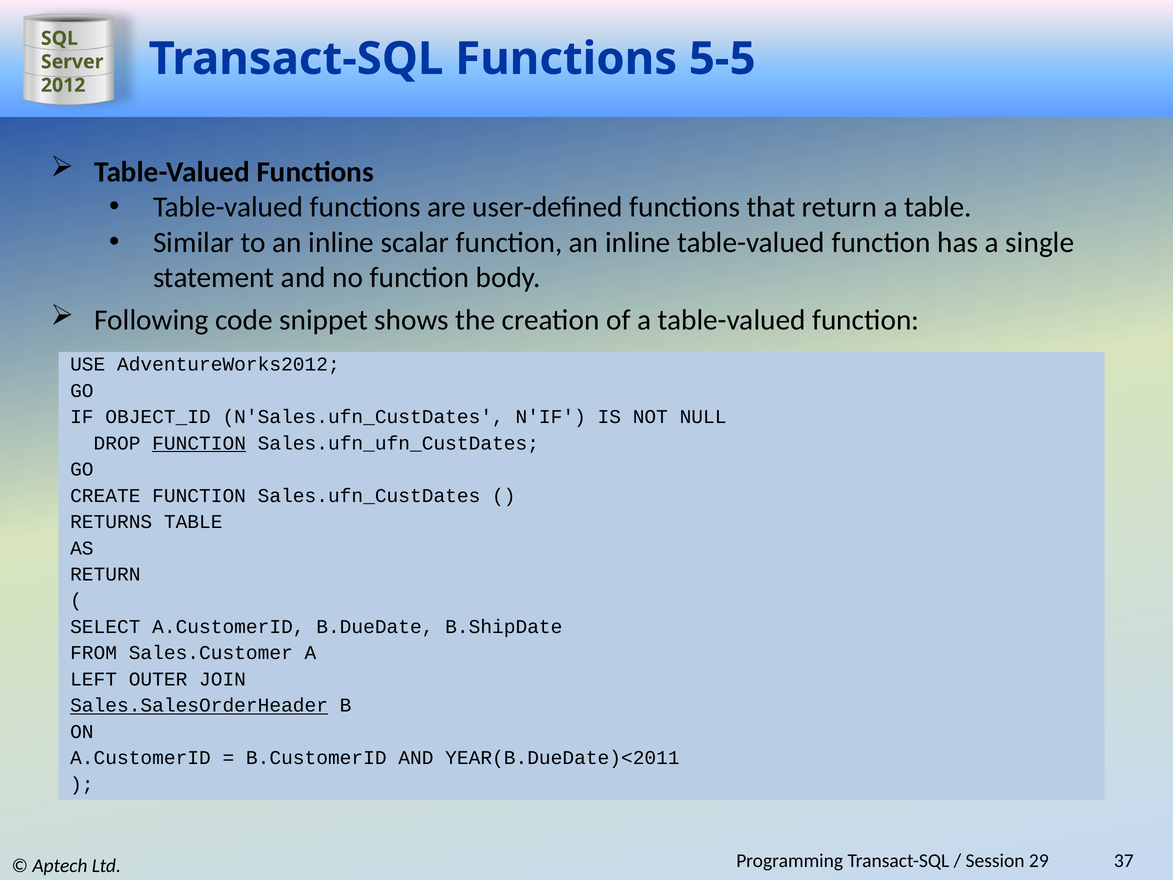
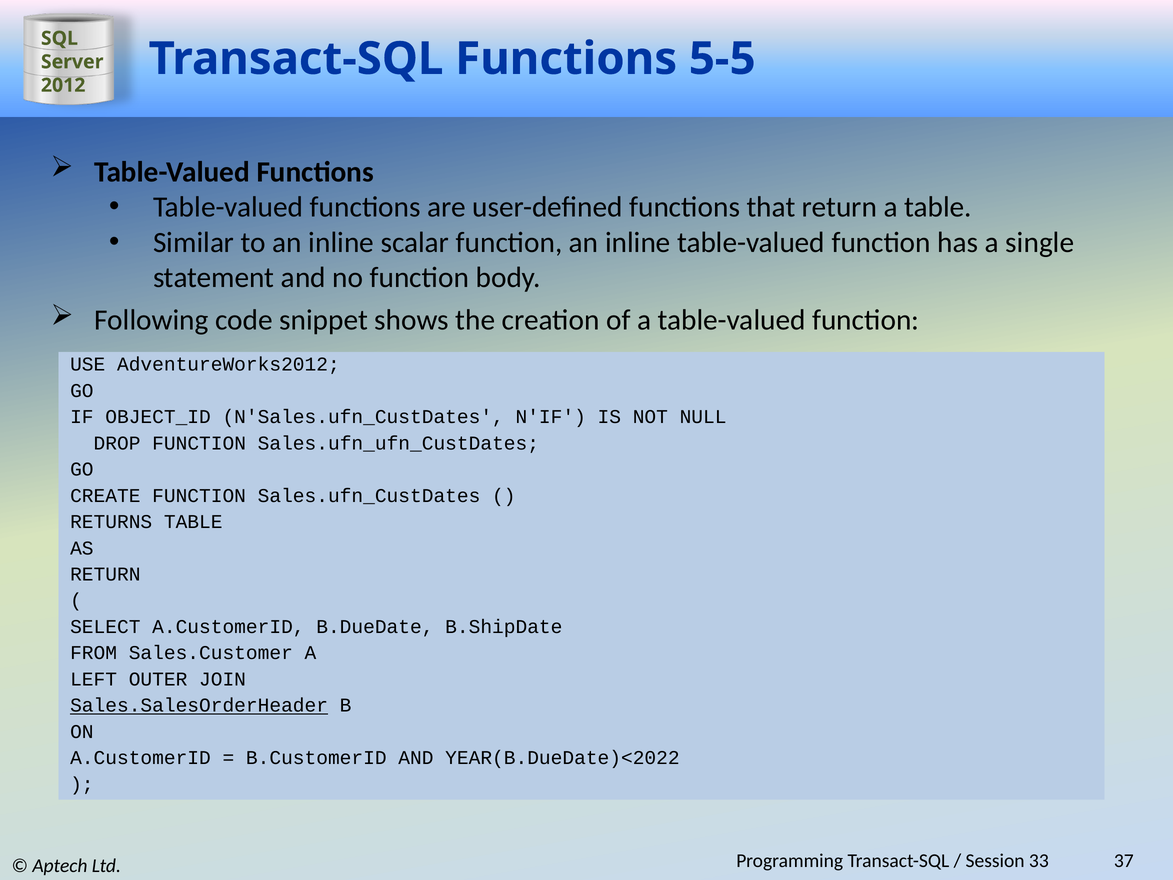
FUNCTION at (199, 443) underline: present -> none
YEAR(B.DueDate)<2011: YEAR(B.DueDate)<2011 -> YEAR(B.DueDate)<2022
29: 29 -> 33
